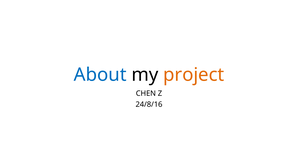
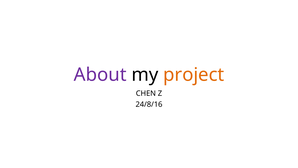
About colour: blue -> purple
